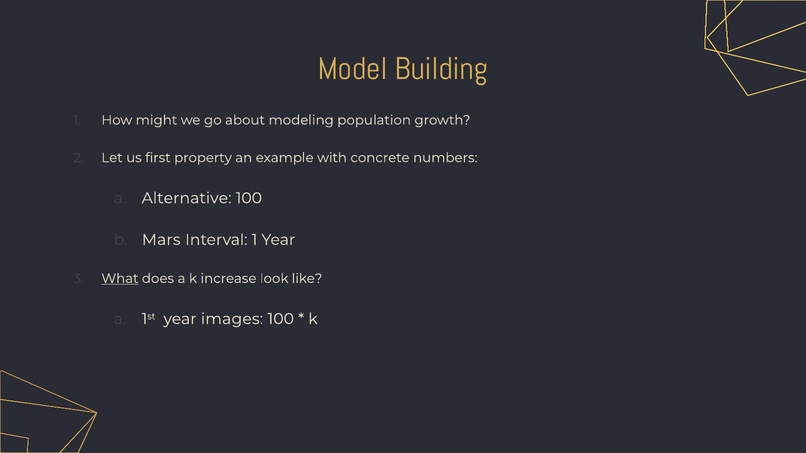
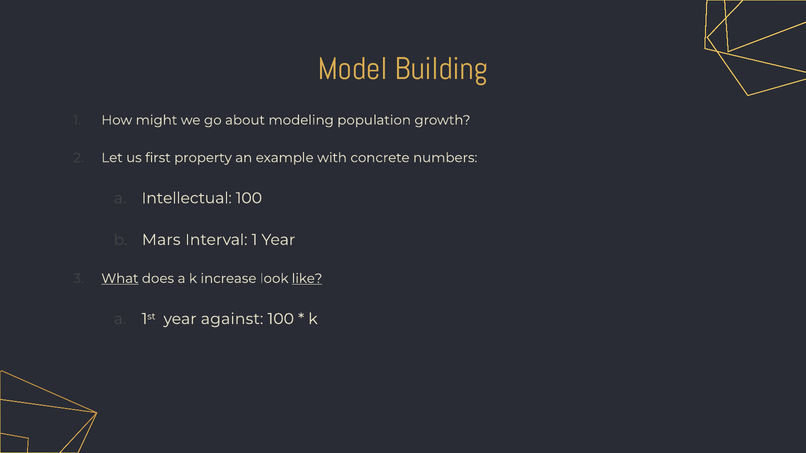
Alternative: Alternative -> Intellectual
like underline: none -> present
images: images -> against
